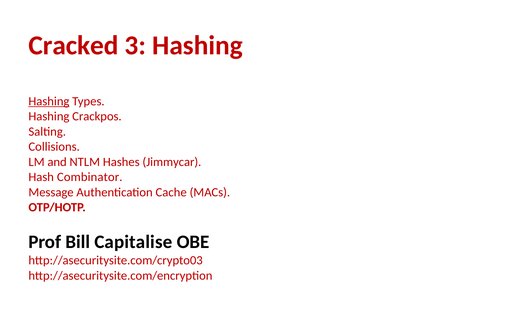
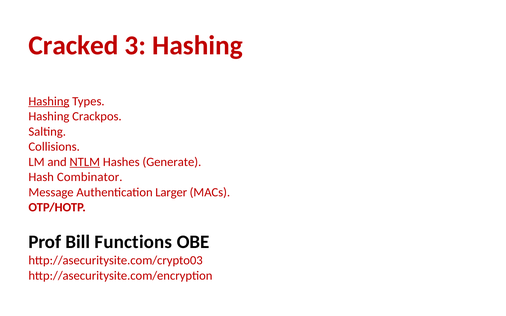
NTLM underline: none -> present
Jimmycar: Jimmycar -> Generate
Cache: Cache -> Larger
Capitalise: Capitalise -> Functions
